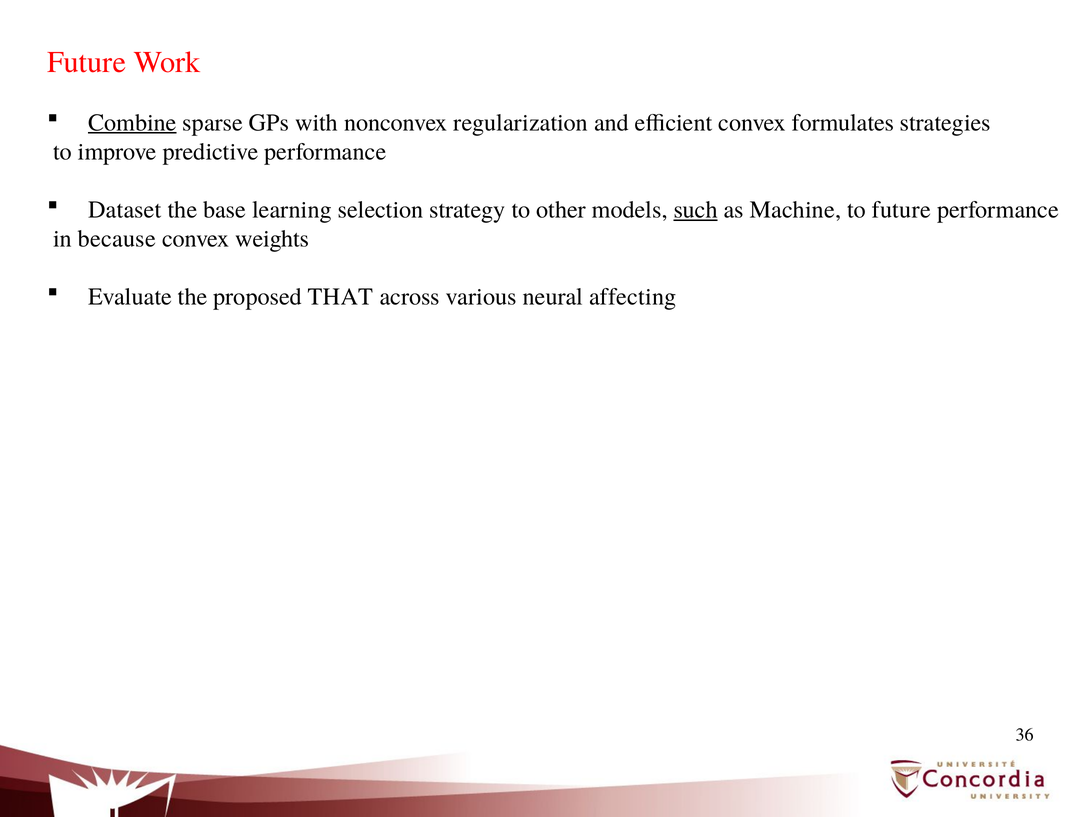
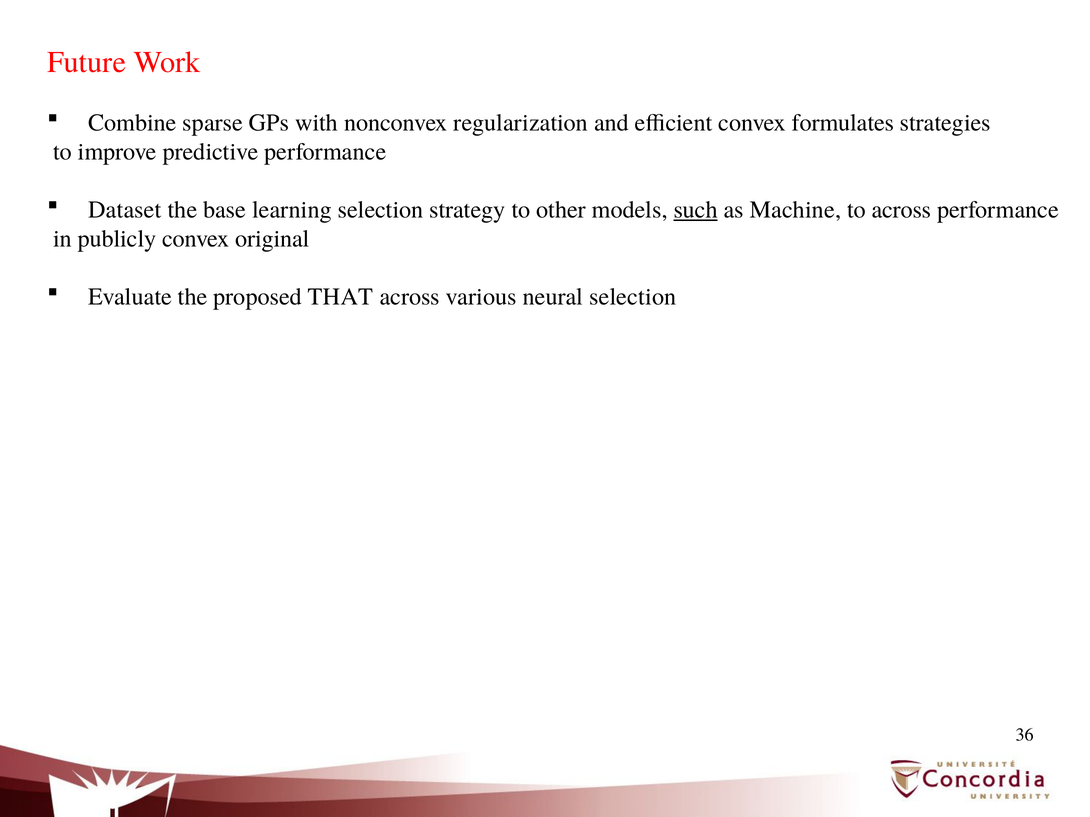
Combine underline: present -> none
to future: future -> across
because: because -> publicly
weights: weights -> original
neural affecting: affecting -> selection
